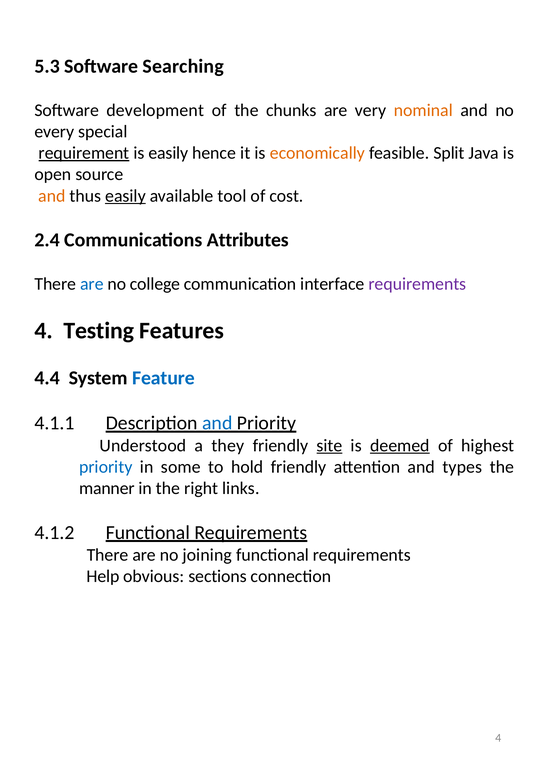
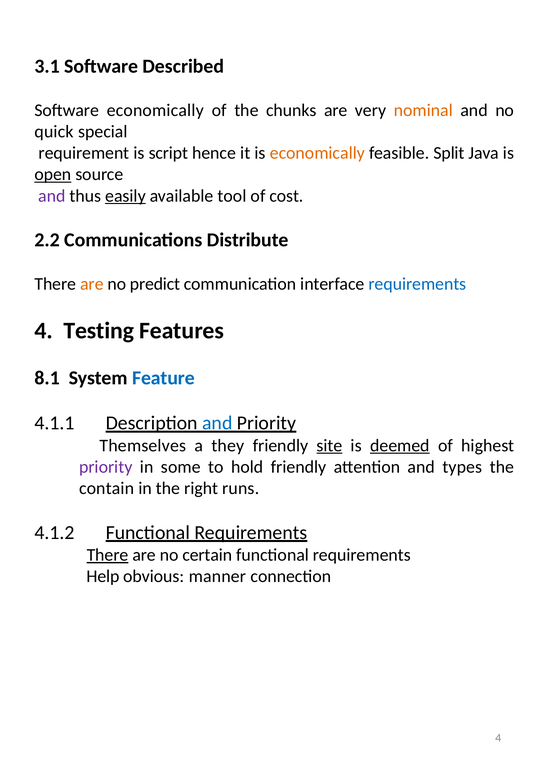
5.3: 5.3 -> 3.1
Searching: Searching -> Described
Software development: development -> economically
every: every -> quick
requirement underline: present -> none
is easily: easily -> script
open underline: none -> present
and at (52, 196) colour: orange -> purple
2.4: 2.4 -> 2.2
Attributes: Attributes -> Distribute
are at (92, 284) colour: blue -> orange
college: college -> predict
requirements at (417, 284) colour: purple -> blue
4.4: 4.4 -> 8.1
Understood: Understood -> Themselves
priority at (106, 467) colour: blue -> purple
manner: manner -> contain
links: links -> runs
There at (108, 555) underline: none -> present
joining: joining -> certain
sections: sections -> manner
